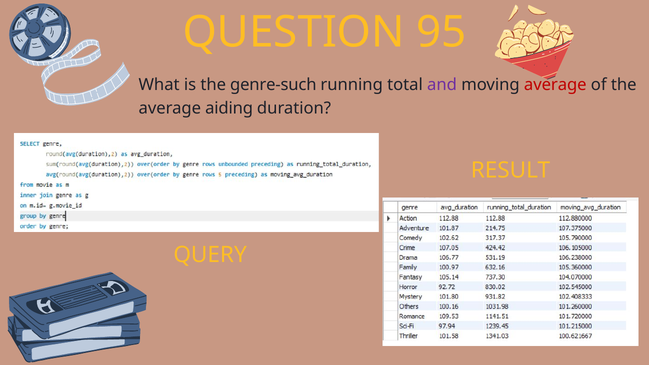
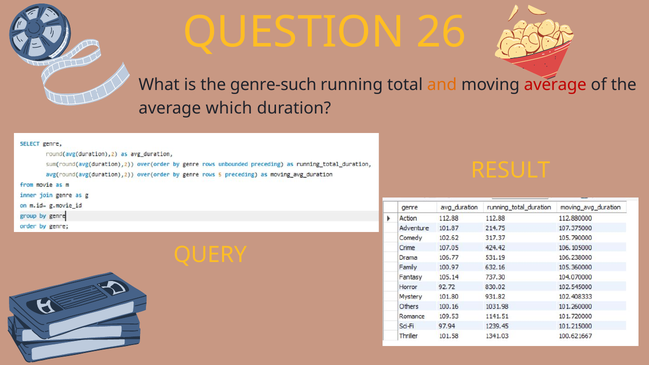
95: 95 -> 26
and colour: purple -> orange
aiding: aiding -> which
